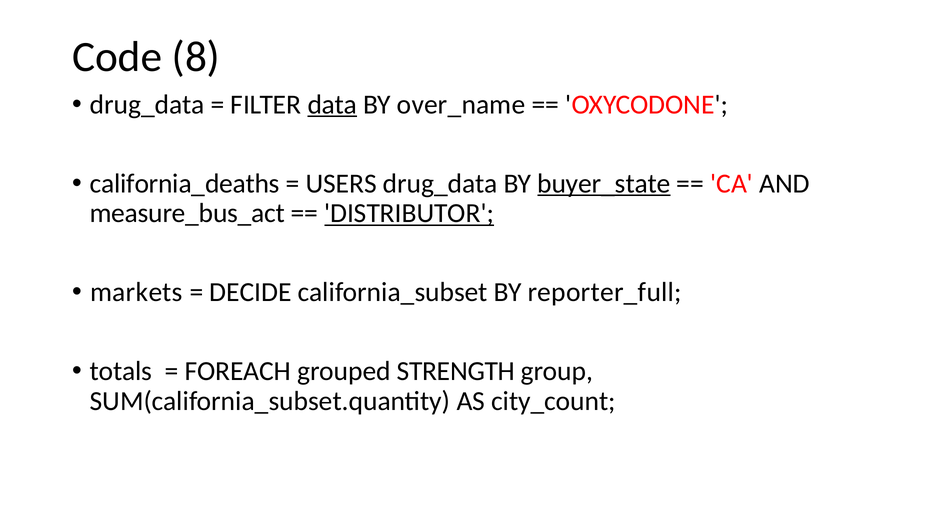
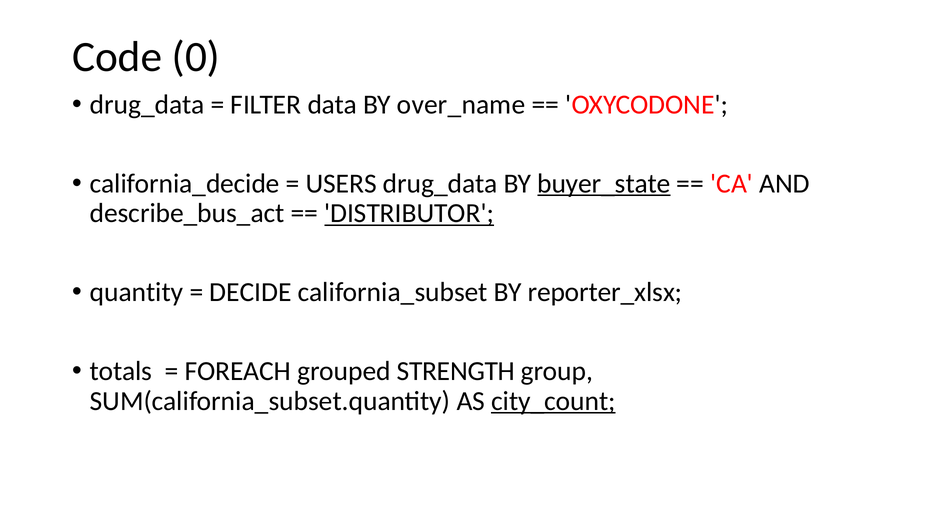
8: 8 -> 0
data underline: present -> none
california_deaths: california_deaths -> california_decide
measure_bus_act: measure_bus_act -> describe_bus_act
markets: markets -> quantity
reporter_full: reporter_full -> reporter_xlsx
city_count underline: none -> present
